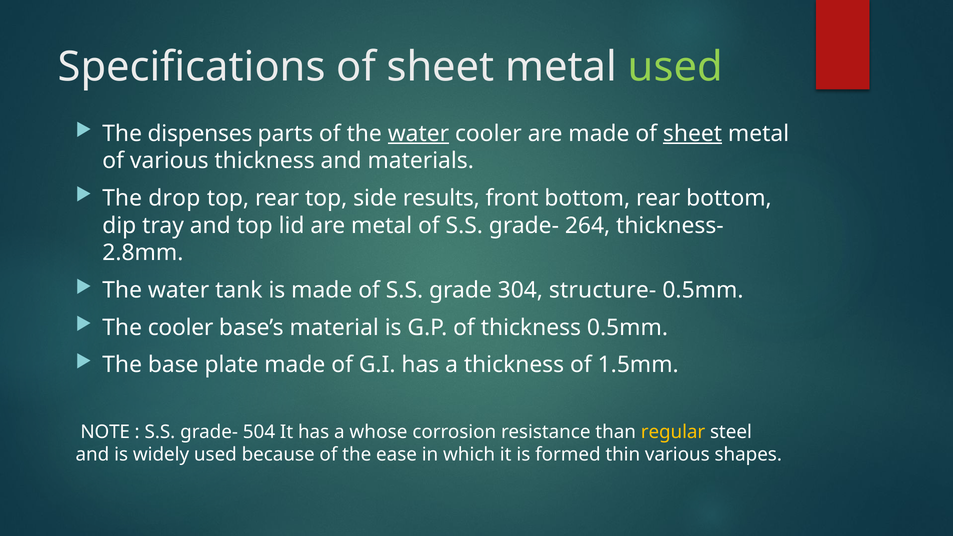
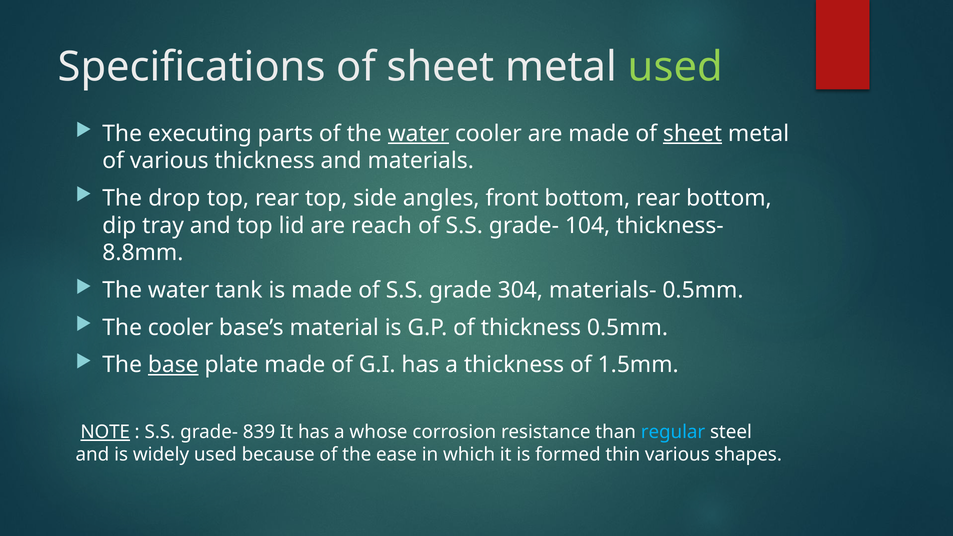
dispenses: dispenses -> executing
results: results -> angles
are metal: metal -> reach
264: 264 -> 104
2.8mm: 2.8mm -> 8.8mm
structure-: structure- -> materials-
base underline: none -> present
NOTE underline: none -> present
504: 504 -> 839
regular colour: yellow -> light blue
